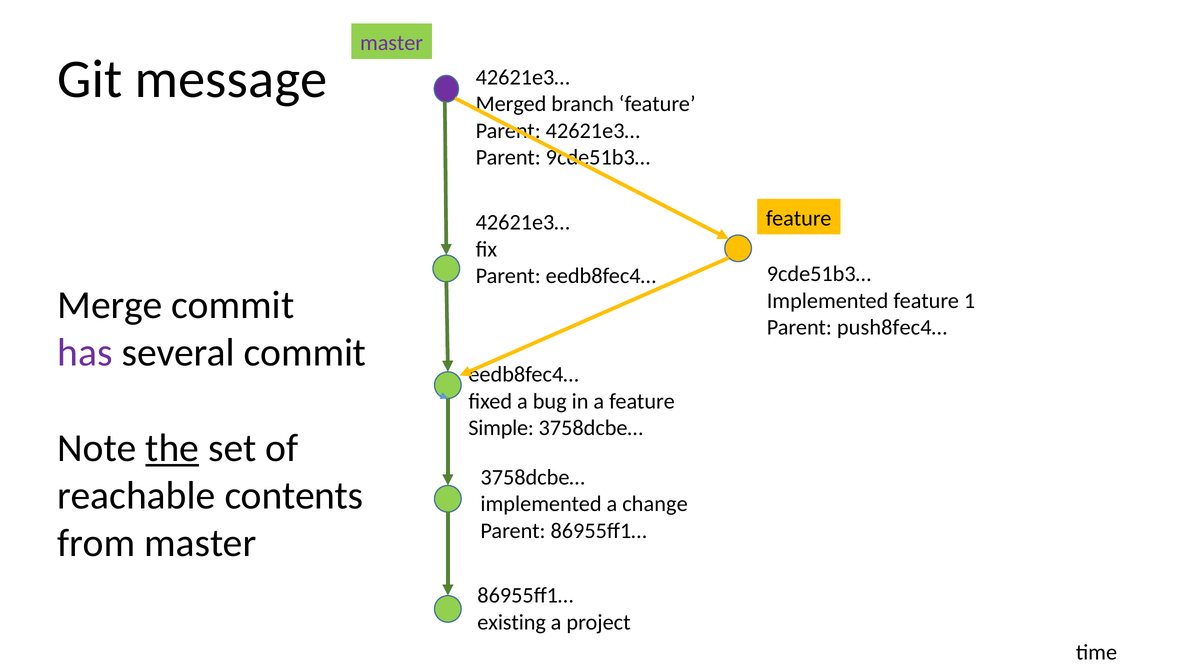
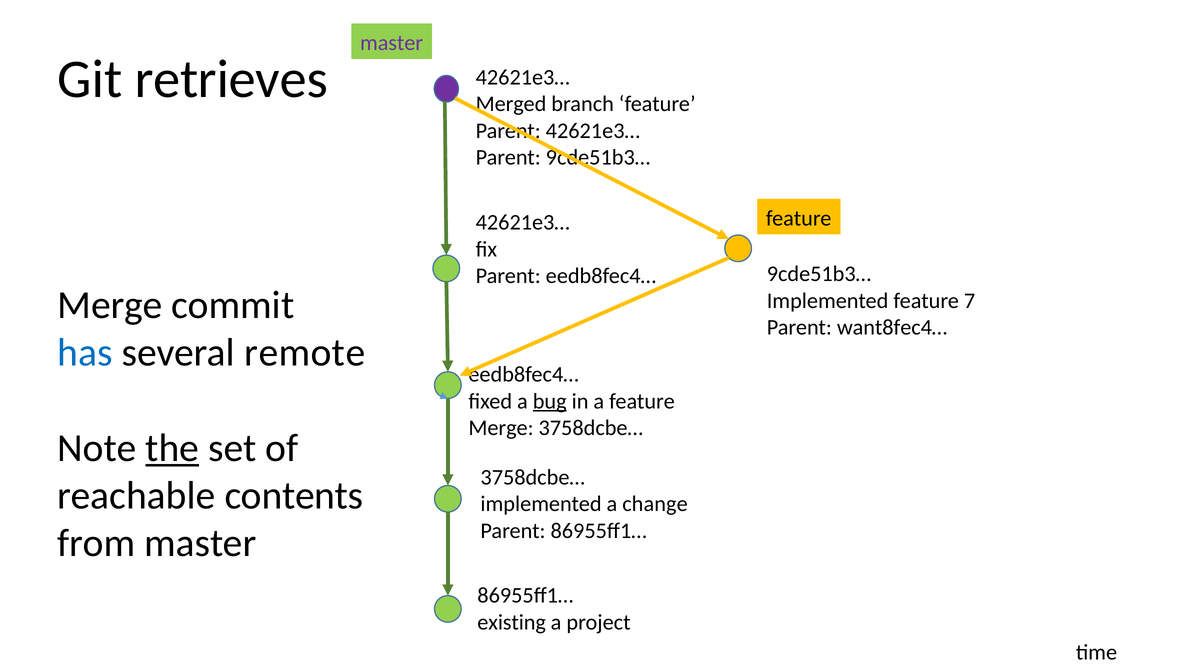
message: message -> retrieves
1: 1 -> 7
push8fec4…: push8fec4… -> want8fec4…
has colour: purple -> blue
several commit: commit -> remote
bug underline: none -> present
Simple at (501, 428): Simple -> Merge
